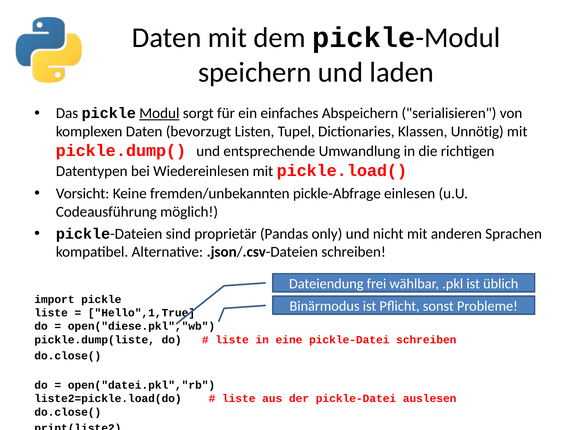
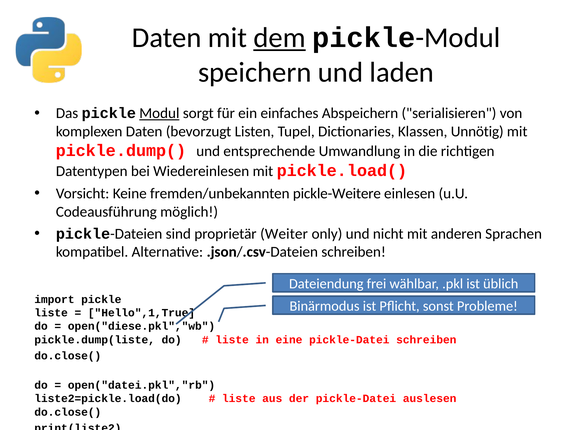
dem underline: none -> present
pickle-Abfrage: pickle-Abfrage -> pickle-Weitere
Pandas: Pandas -> Weiter
